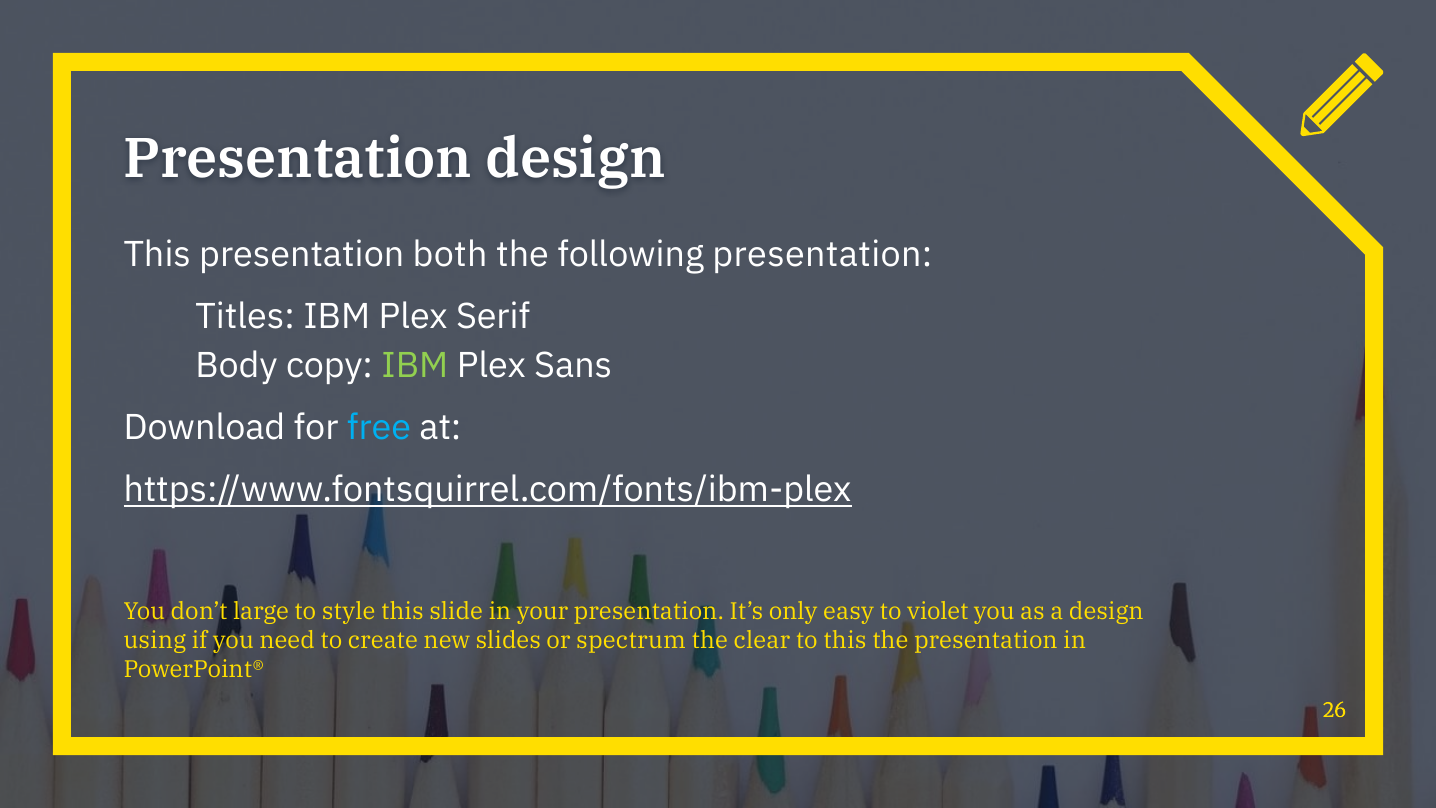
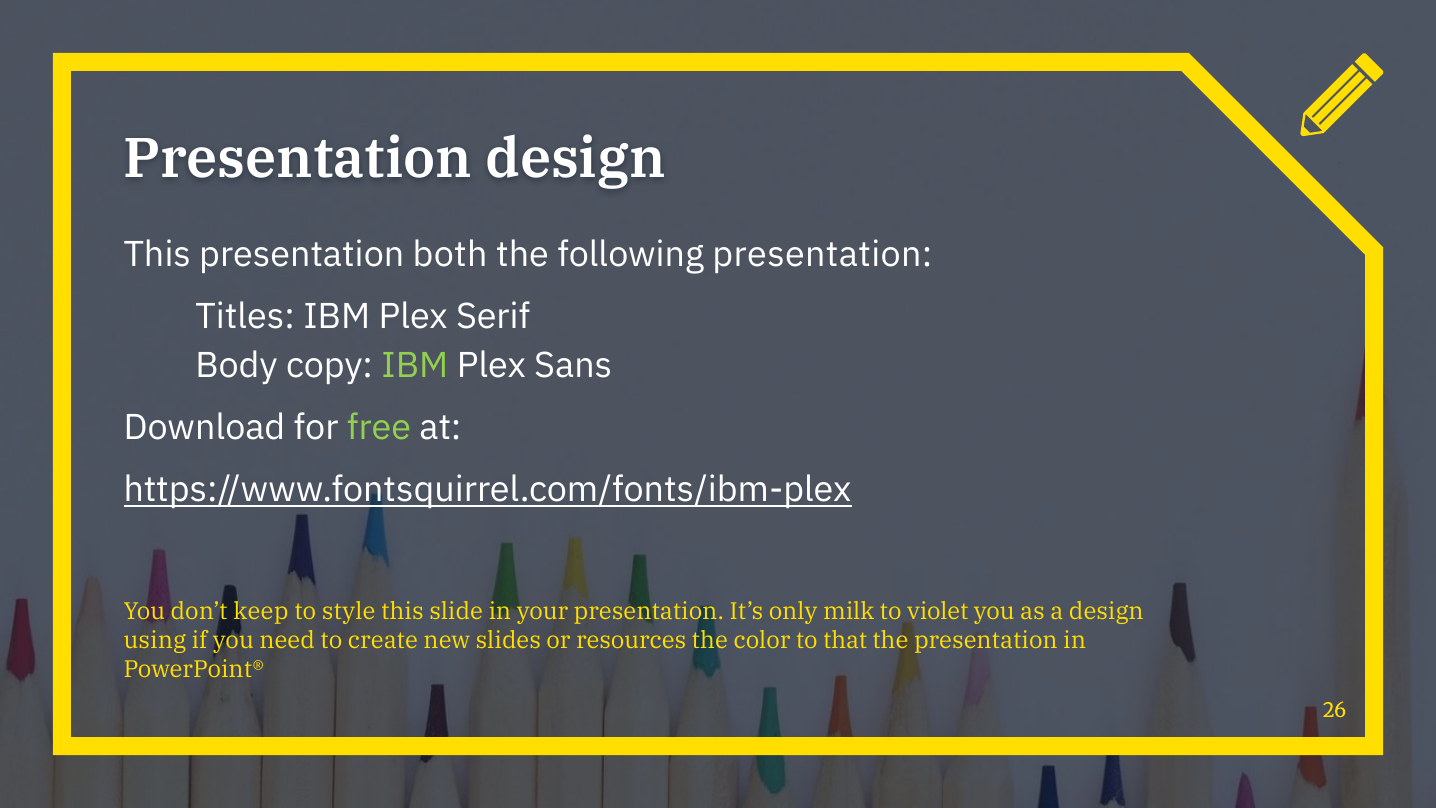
free colour: light blue -> light green
large: large -> keep
easy: easy -> milk
spectrum: spectrum -> resources
clear: clear -> color
to this: this -> that
